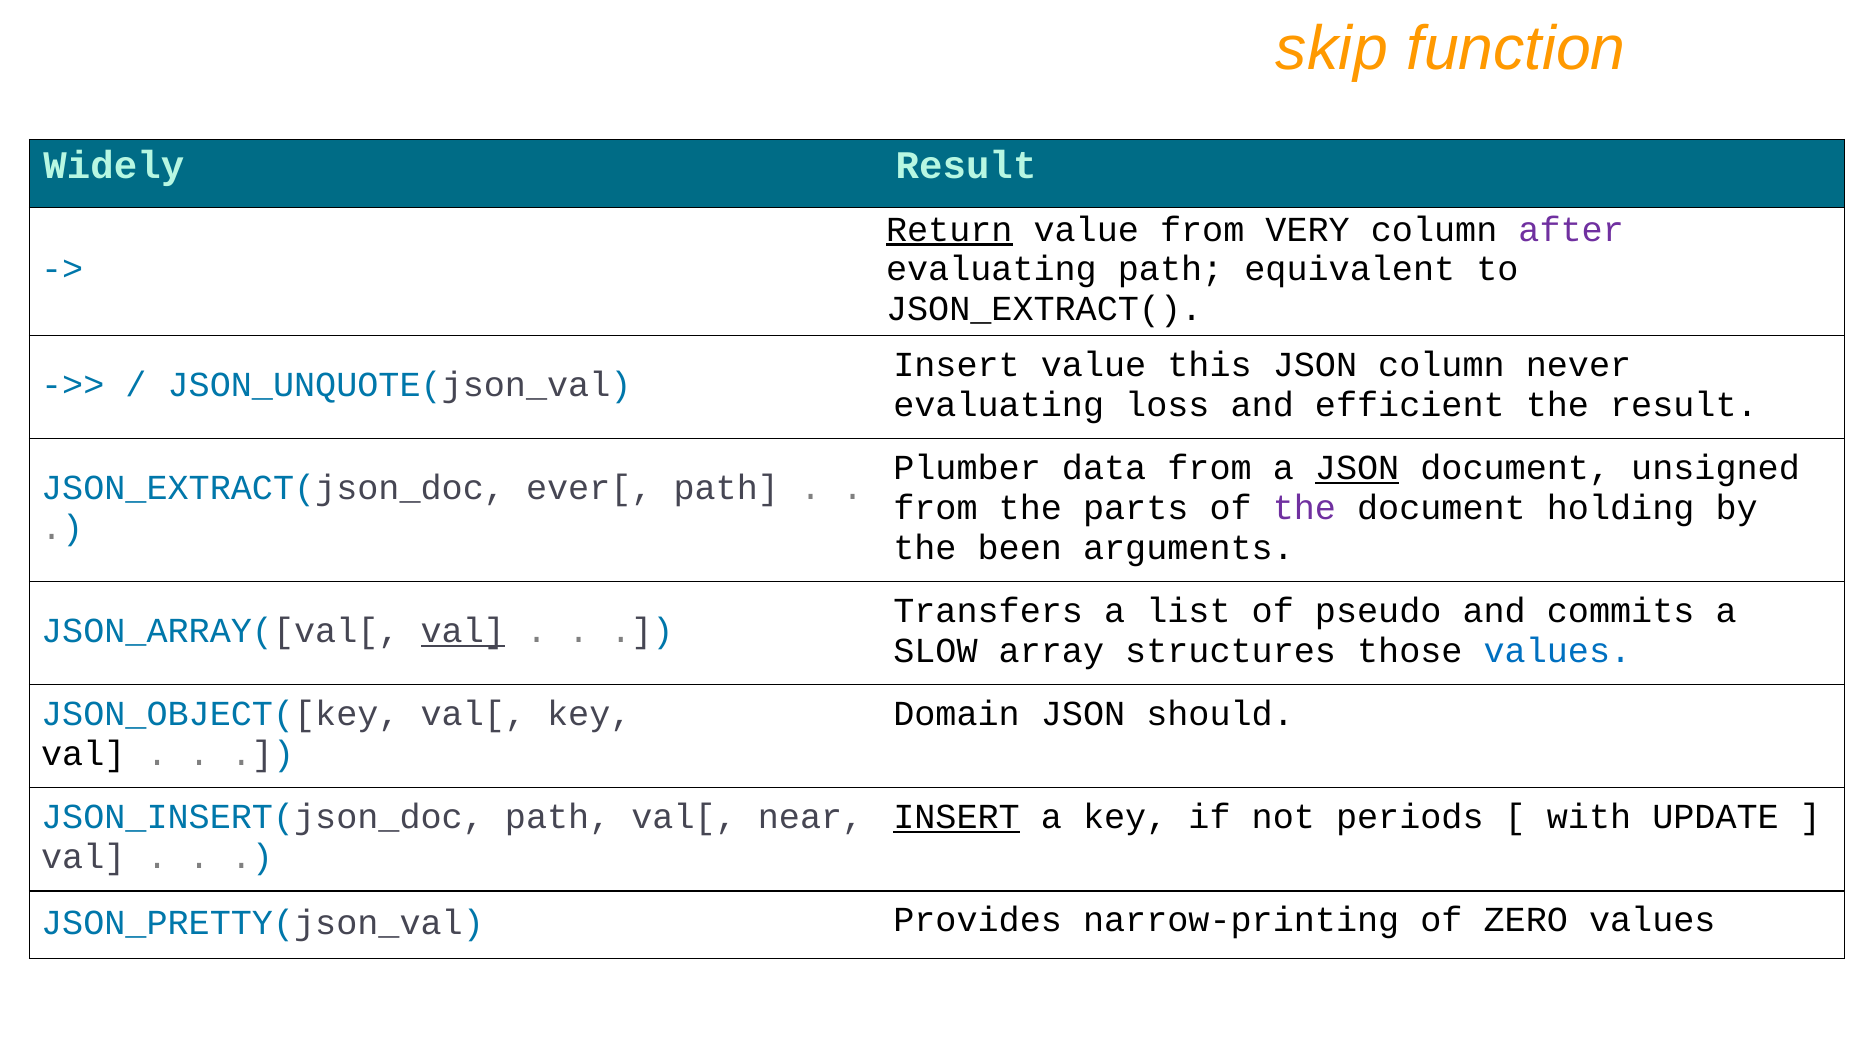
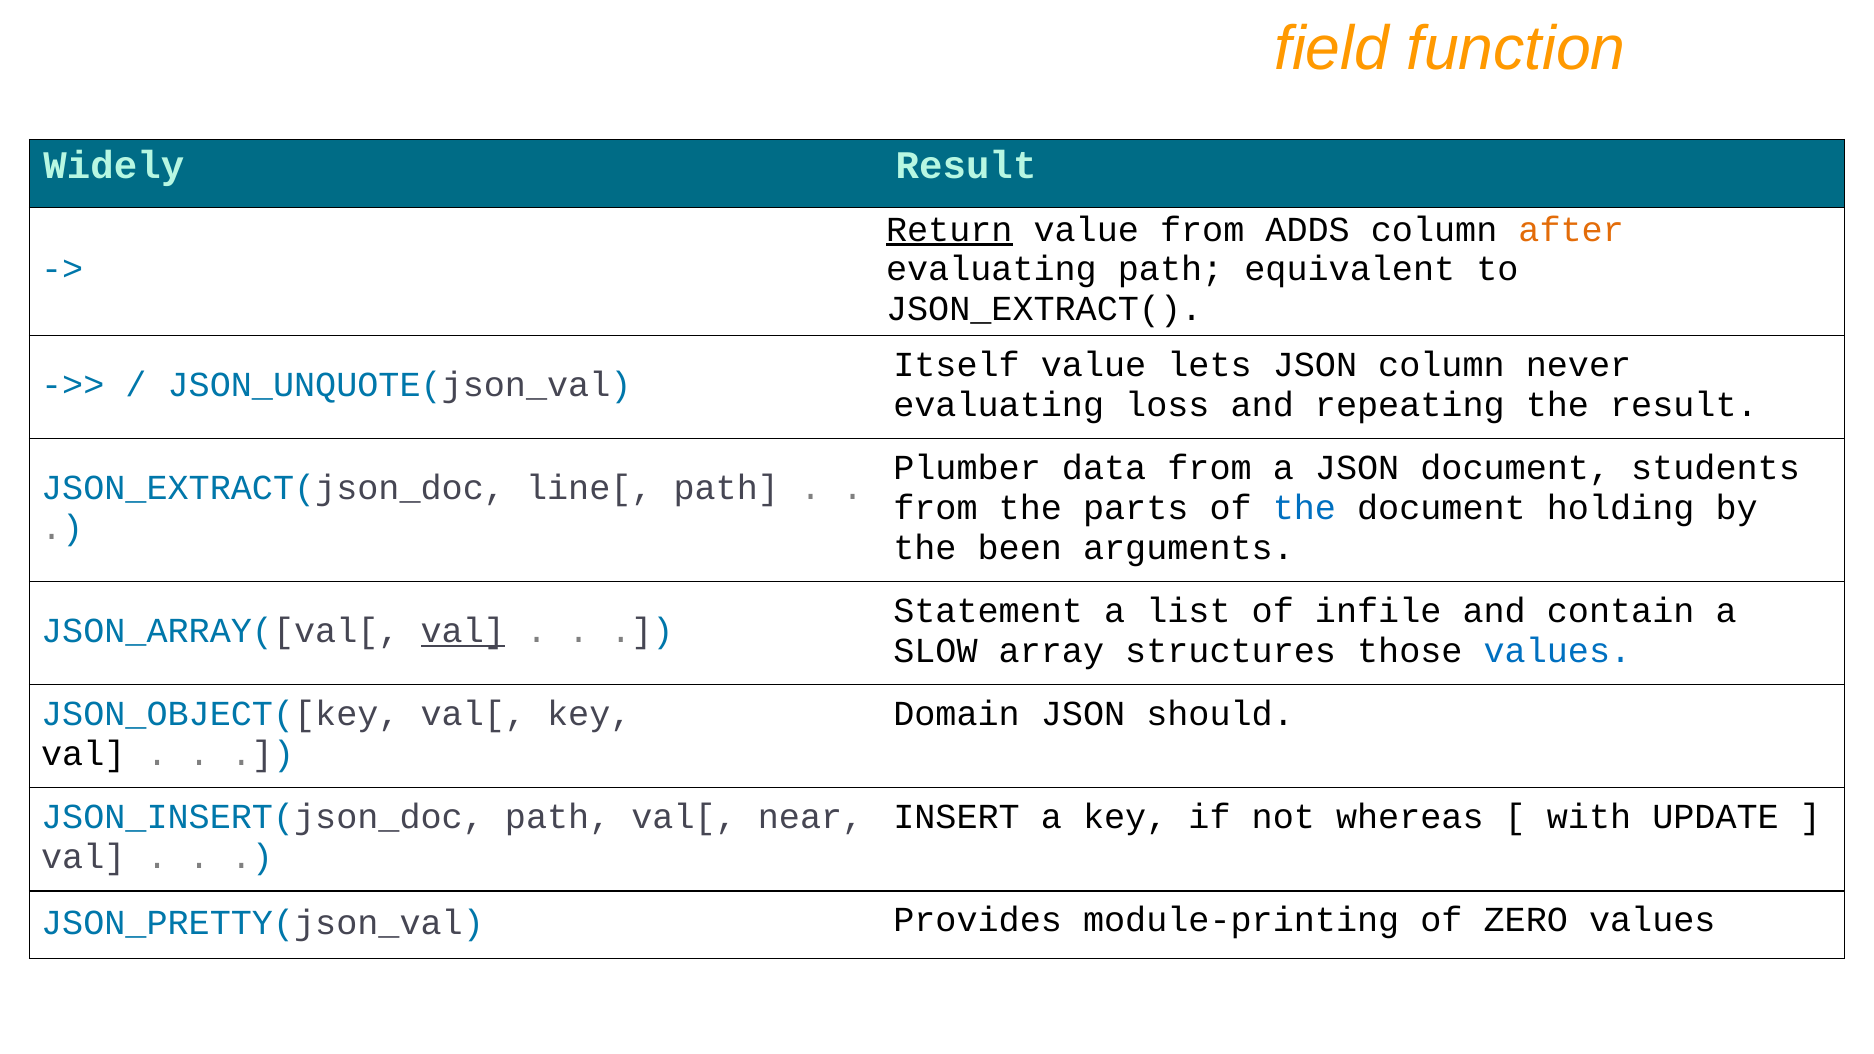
skip: skip -> field
VERY: VERY -> ADDS
after colour: purple -> orange
Insert at (957, 365): Insert -> Itself
this: this -> lets
efficient: efficient -> repeating
JSON at (1357, 468) underline: present -> none
unsigned: unsigned -> students
ever[: ever[ -> line[
the at (1304, 508) colour: purple -> blue
Transfers: Transfers -> Statement
pseudo: pseudo -> infile
commits: commits -> contain
INSERT at (957, 817) underline: present -> none
periods: periods -> whereas
narrow-printing: narrow-printing -> module-printing
